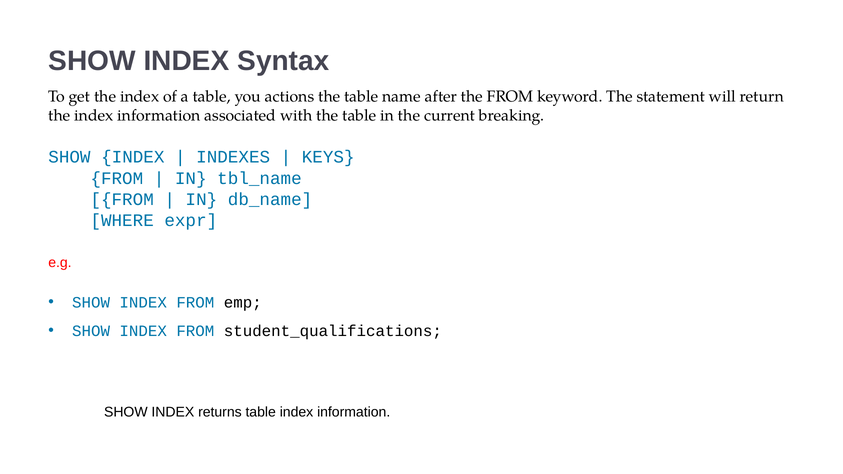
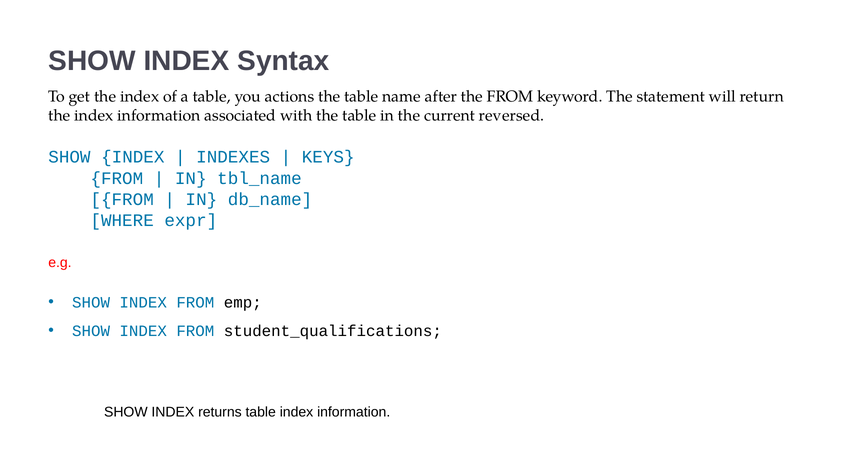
breaking: breaking -> reversed
